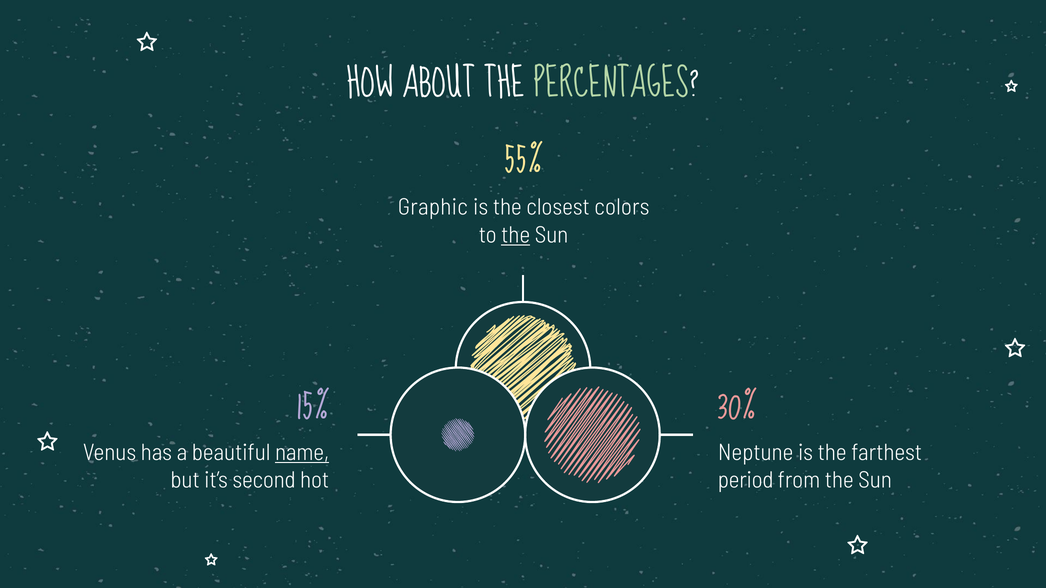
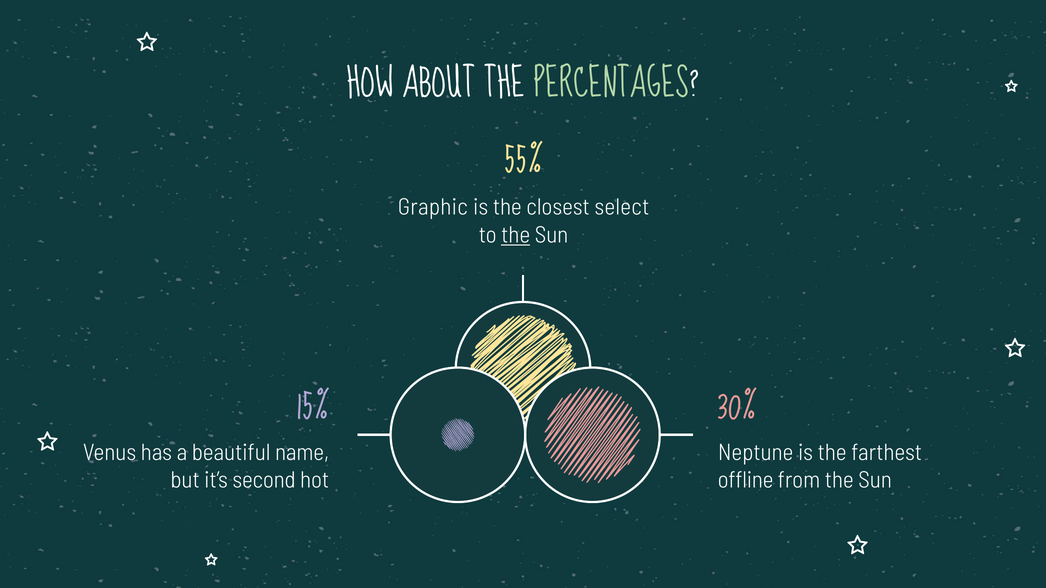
colors: colors -> select
name underline: present -> none
period: period -> offline
